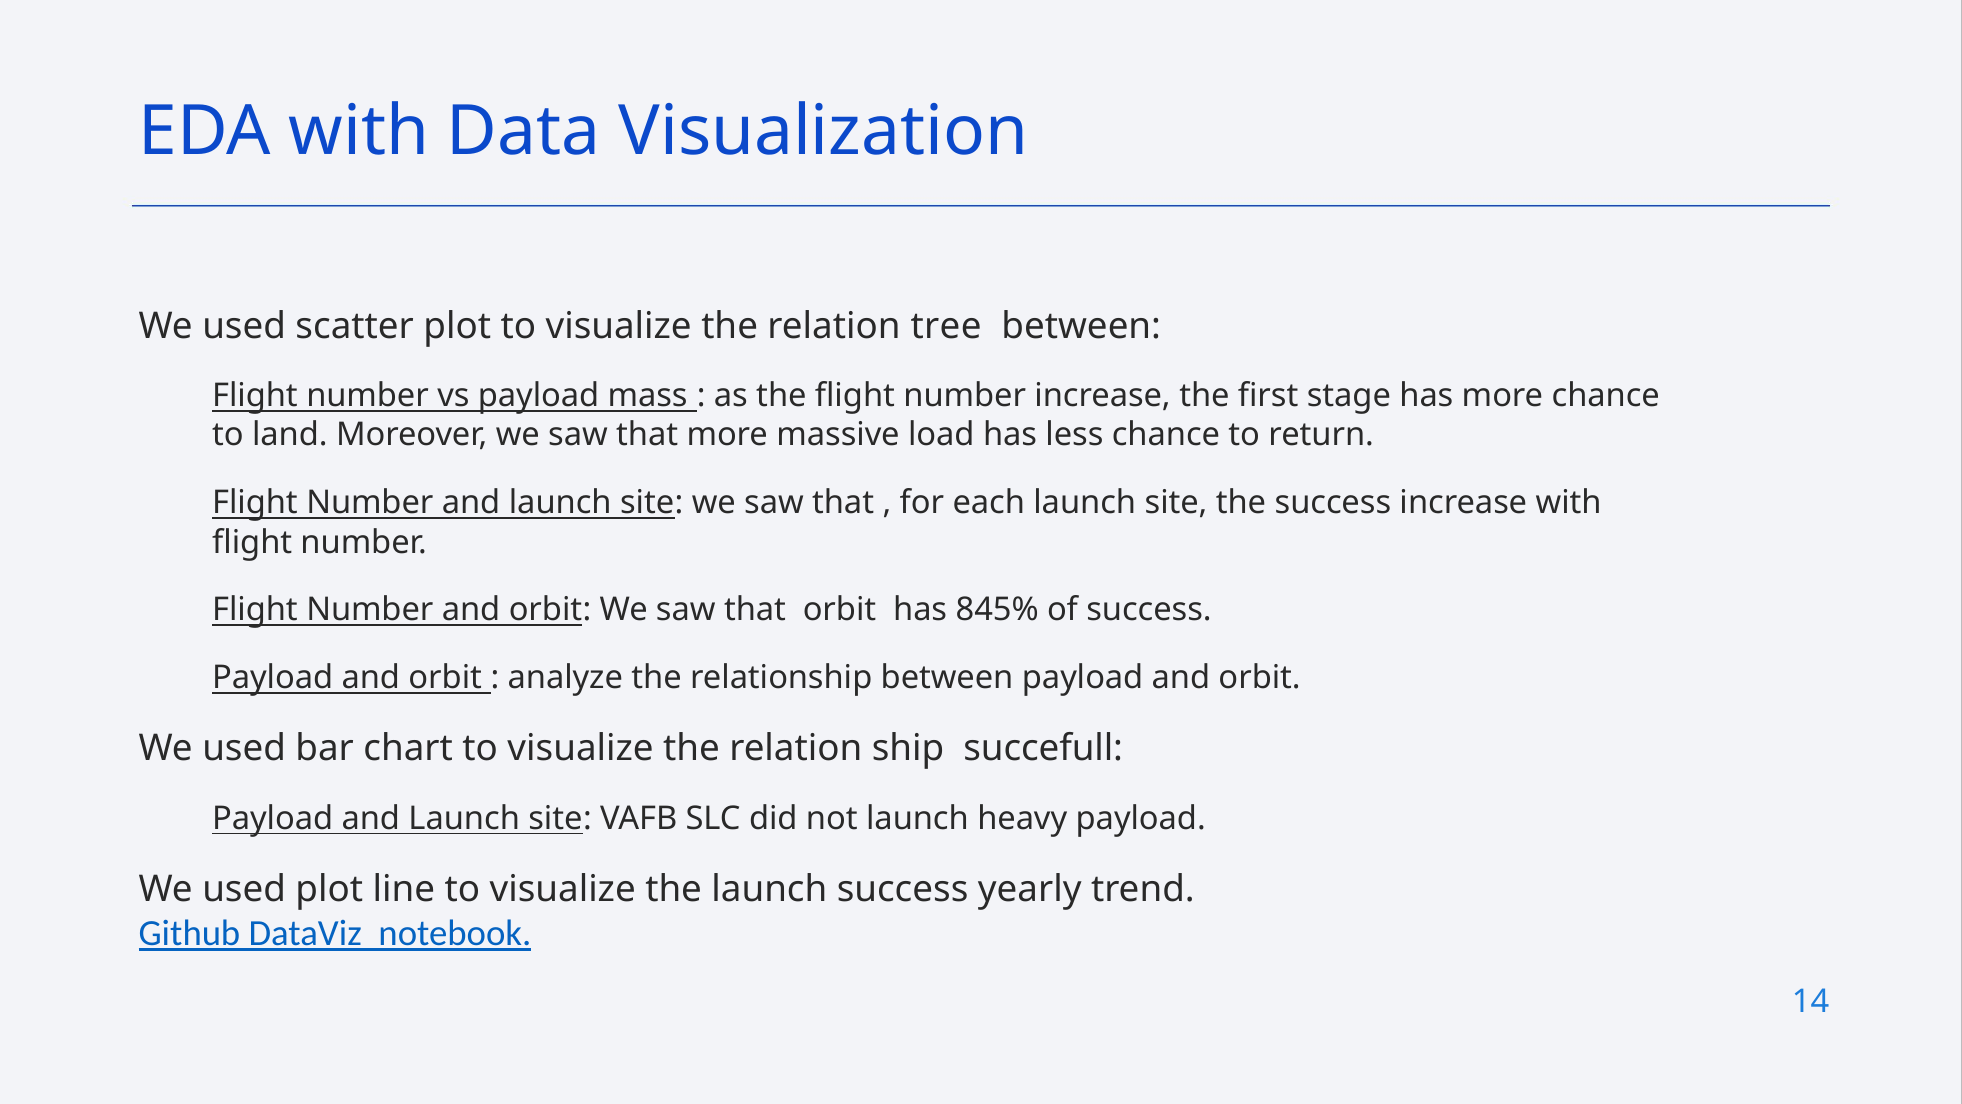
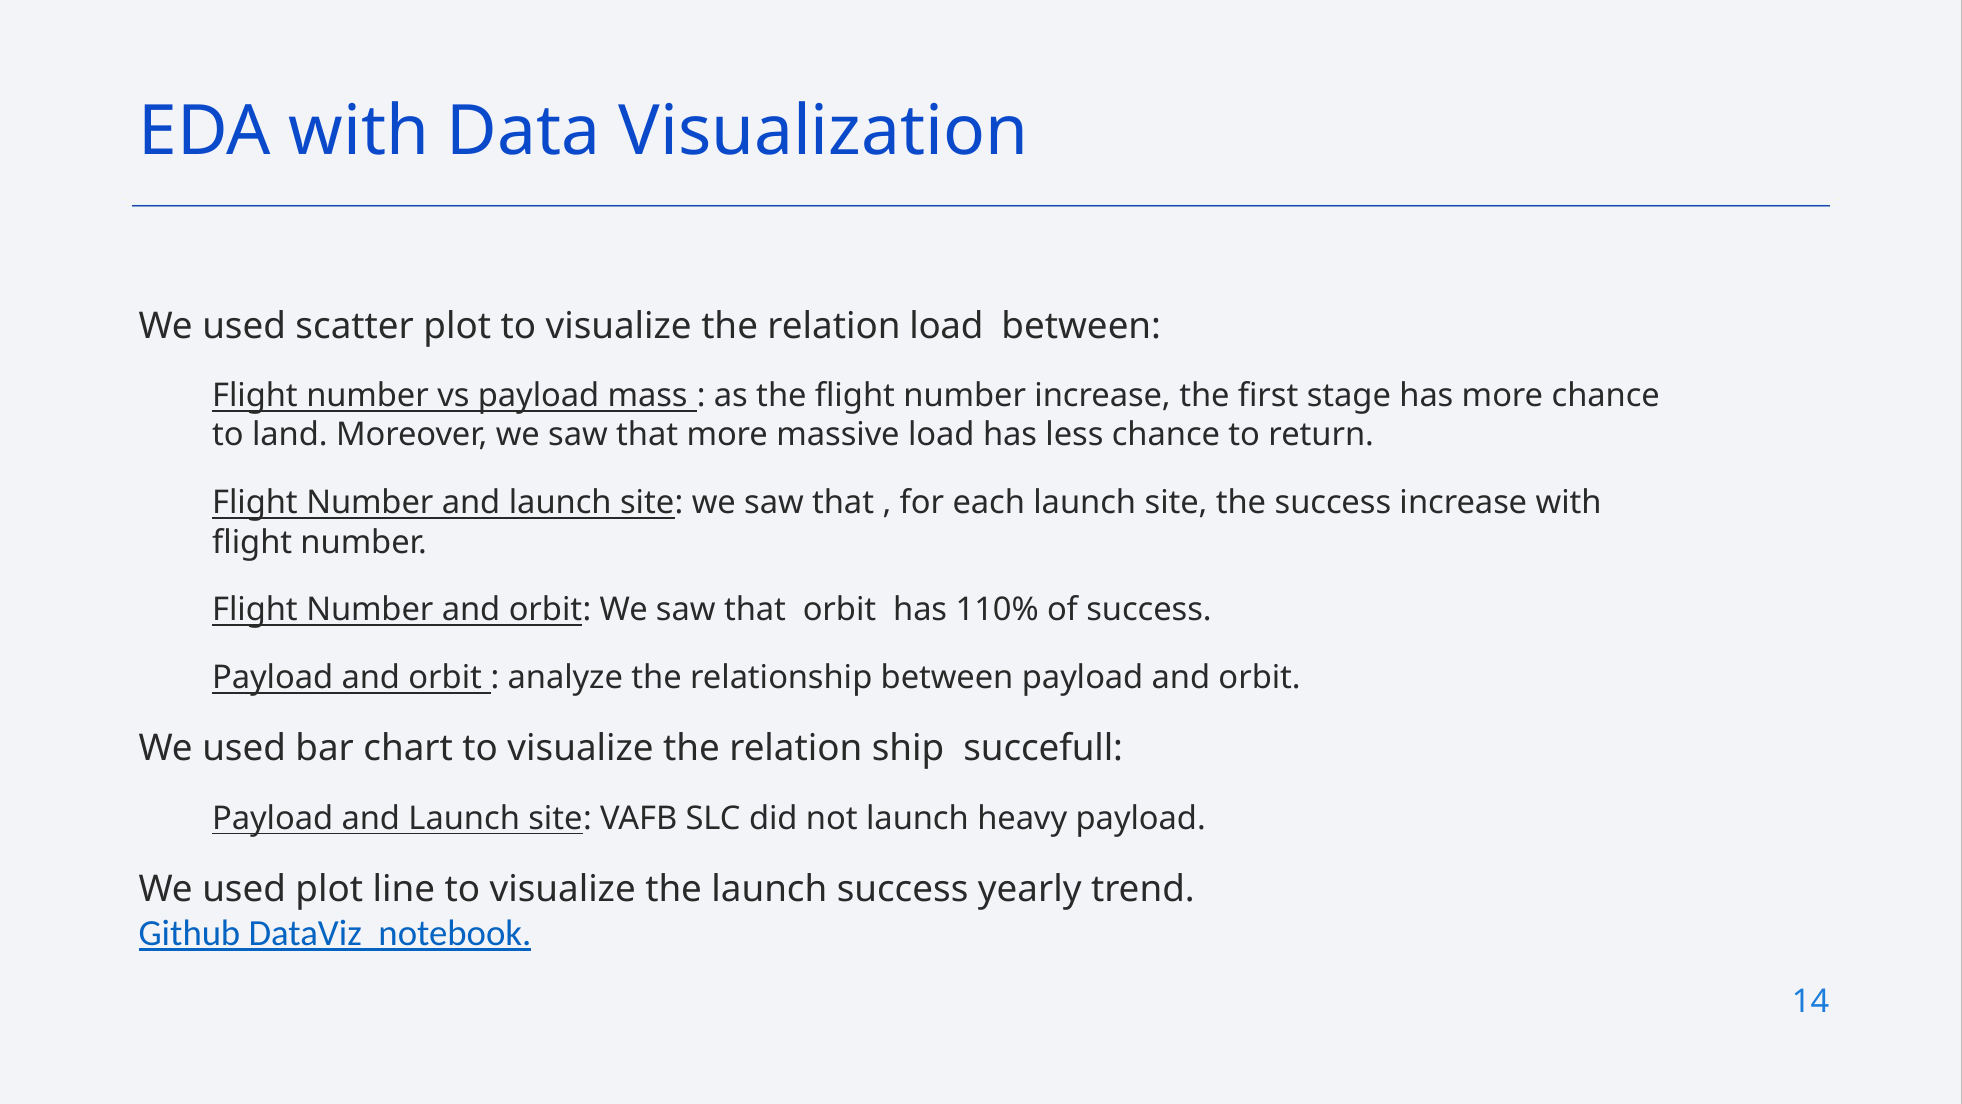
relation tree: tree -> load
845%: 845% -> 110%
